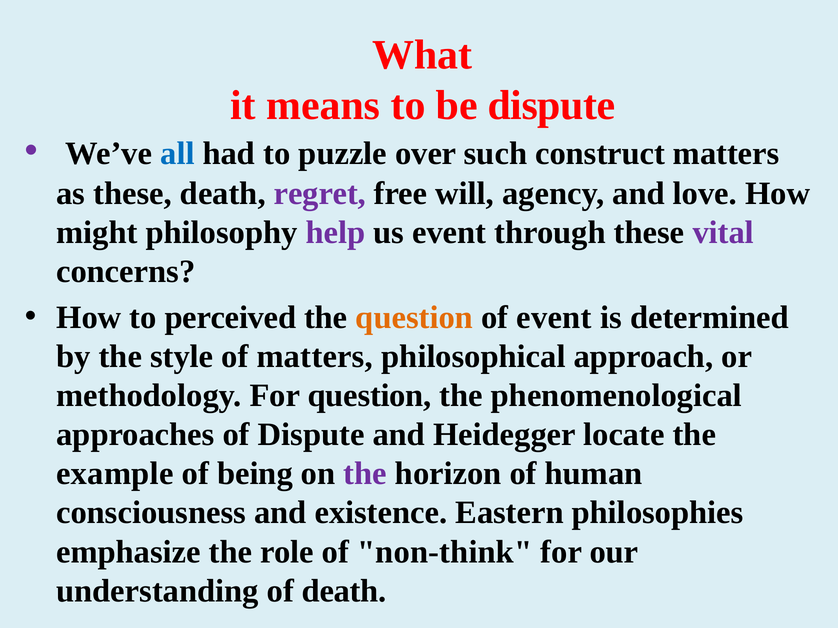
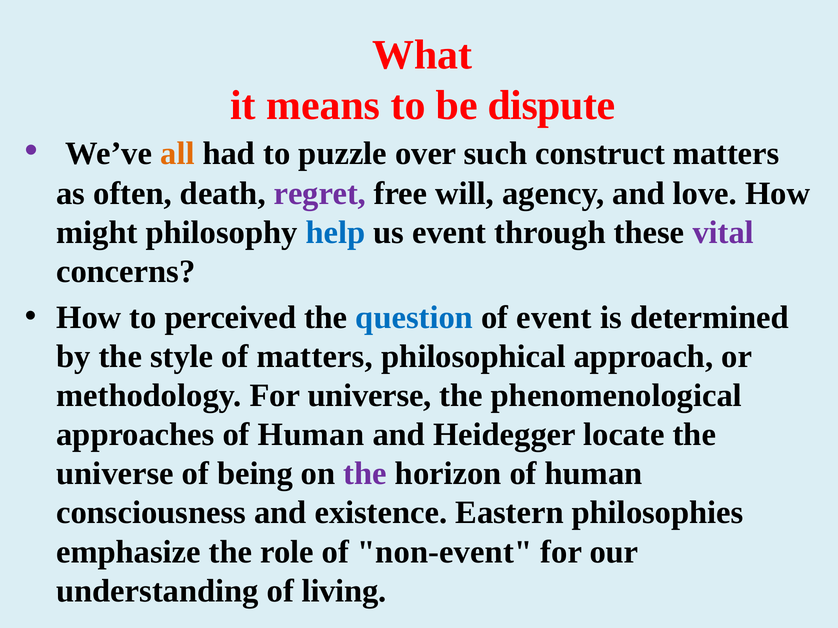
all colour: blue -> orange
as these: these -> often
help colour: purple -> blue
question at (414, 318) colour: orange -> blue
For question: question -> universe
approaches of Dispute: Dispute -> Human
example at (115, 474): example -> universe
non-think: non-think -> non-event
of death: death -> living
